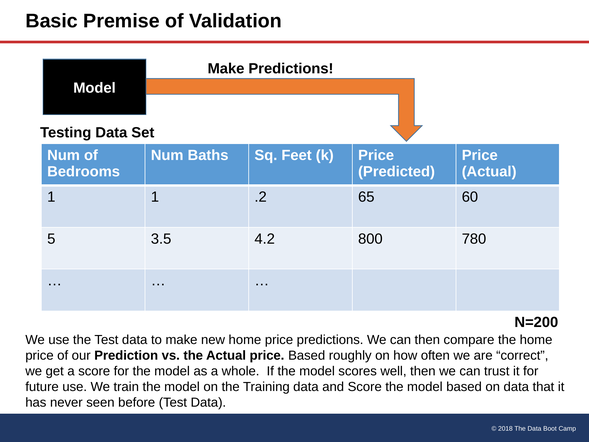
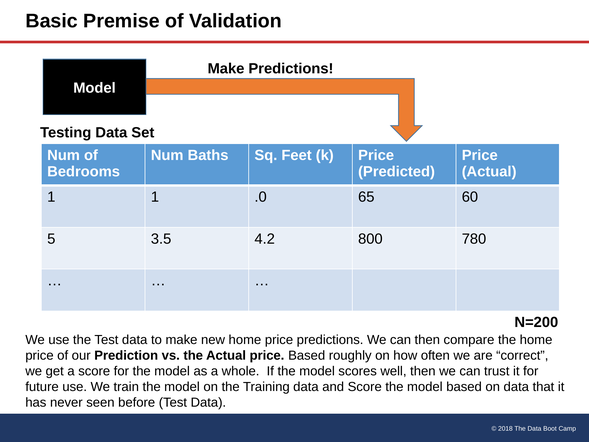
.2: .2 -> .0
